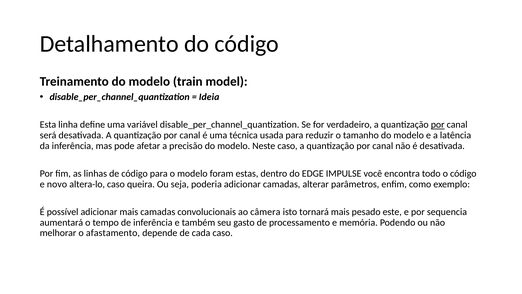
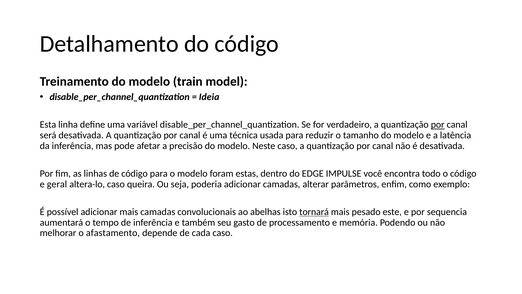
novo: novo -> geral
câmera: câmera -> abelhas
tornará underline: none -> present
